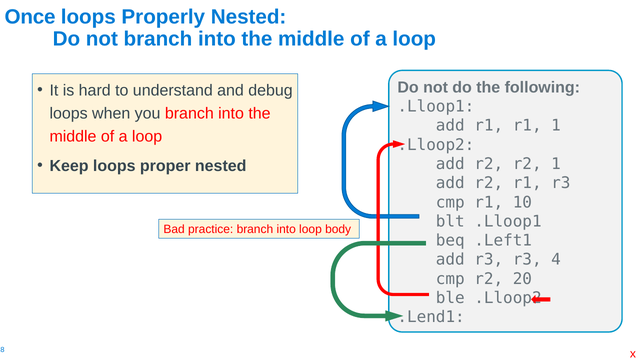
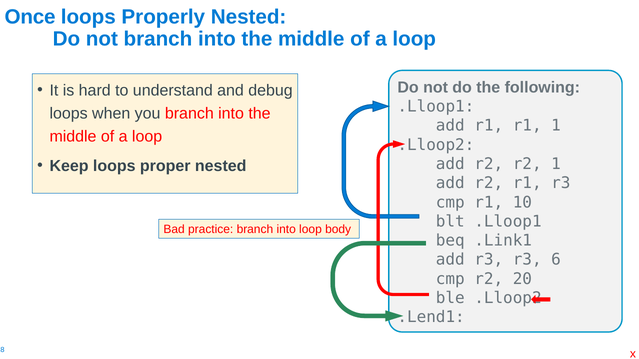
.Left1: .Left1 -> .Link1
4: 4 -> 6
